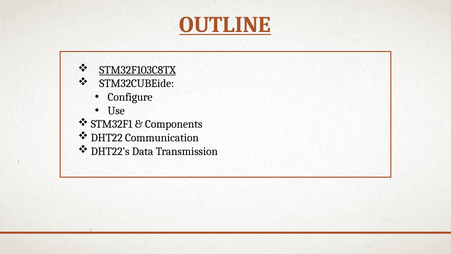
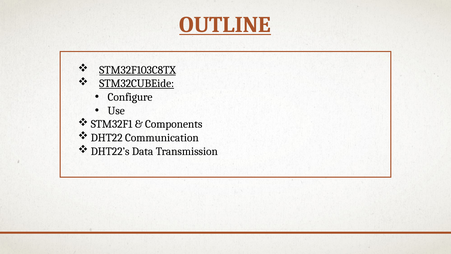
STM32CUBEide underline: none -> present
